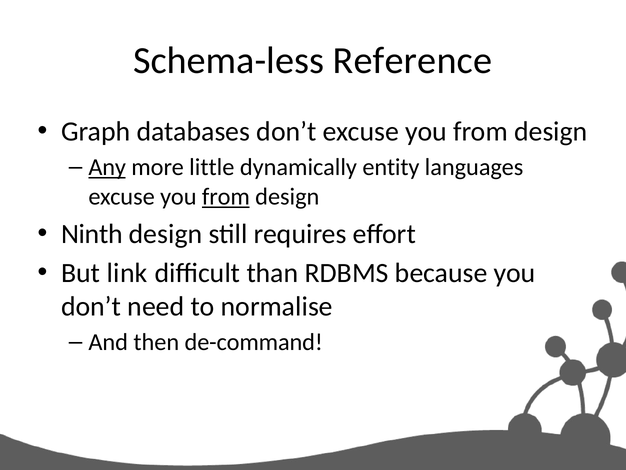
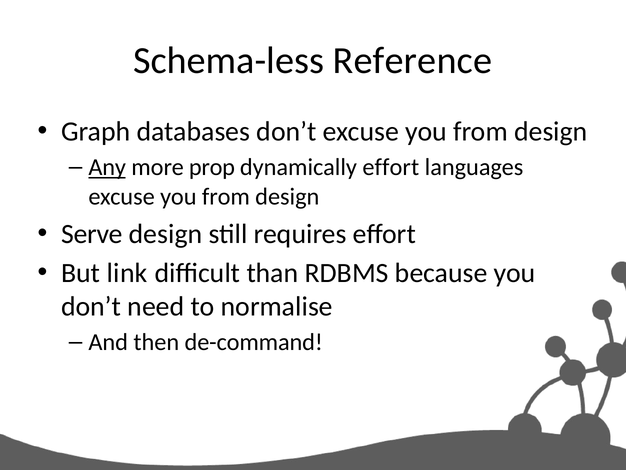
little: little -> prop
dynamically entity: entity -> effort
from at (226, 196) underline: present -> none
Ninth: Ninth -> Serve
